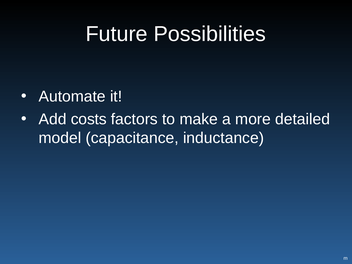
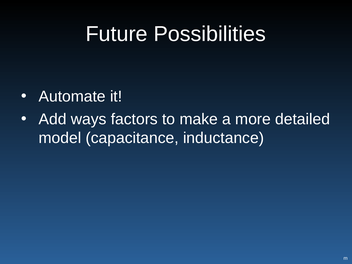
costs: costs -> ways
